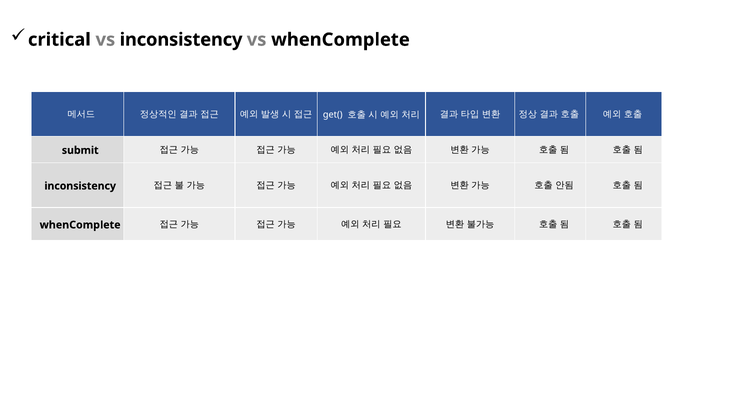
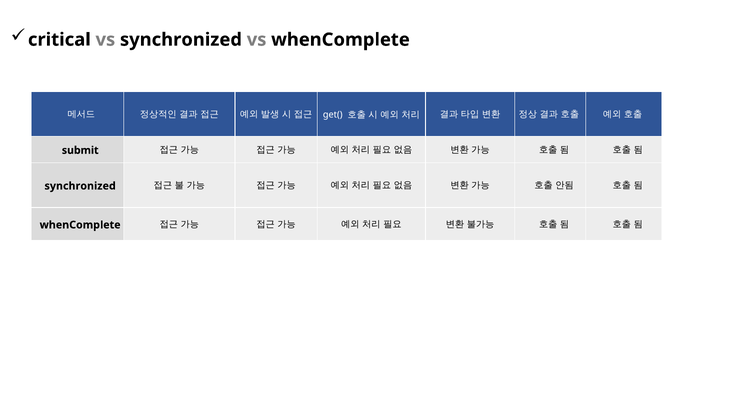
vs inconsistency: inconsistency -> synchronized
inconsistency at (80, 186): inconsistency -> synchronized
